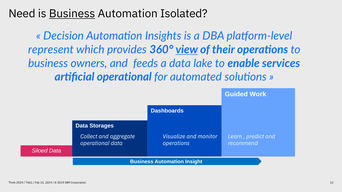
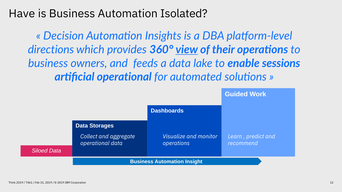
Need: Need -> Have
Business at (72, 14) underline: present -> none
represent: represent -> directions
services: services -> sessions
